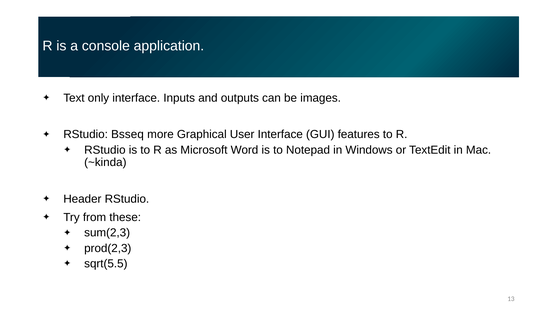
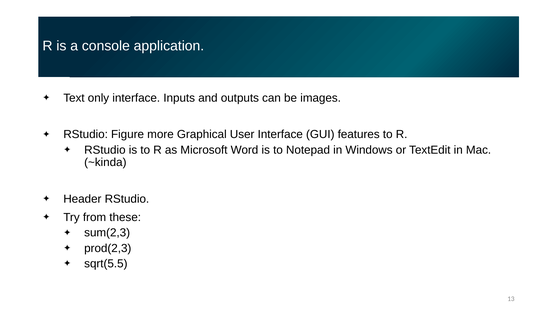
Bsseq: Bsseq -> Figure
